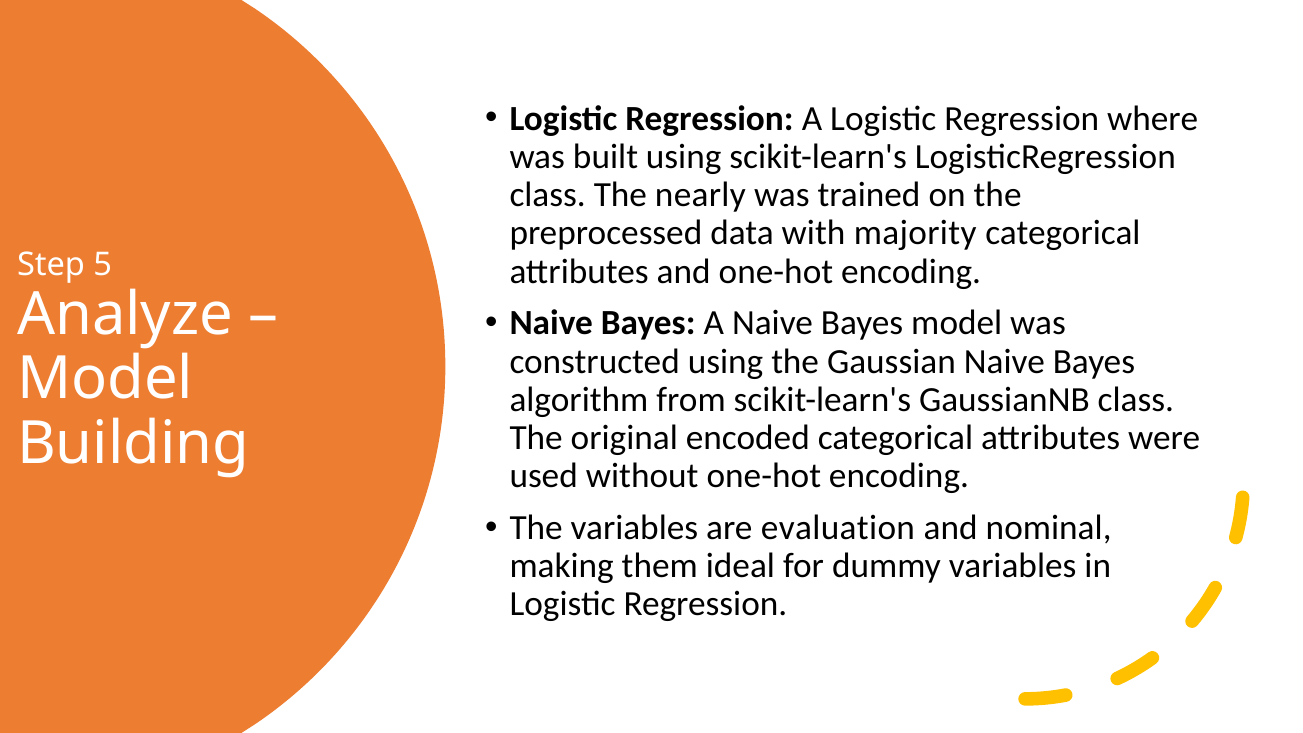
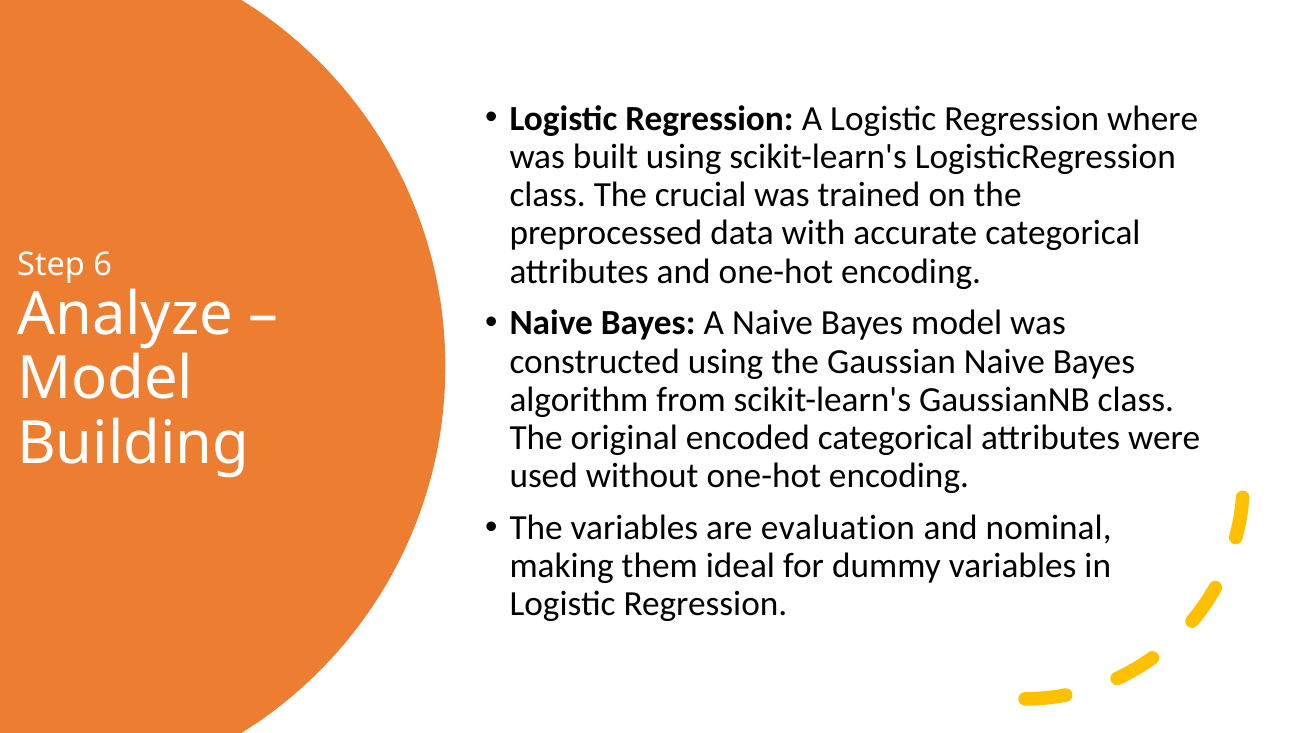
nearly: nearly -> crucial
majority: majority -> accurate
5: 5 -> 6
